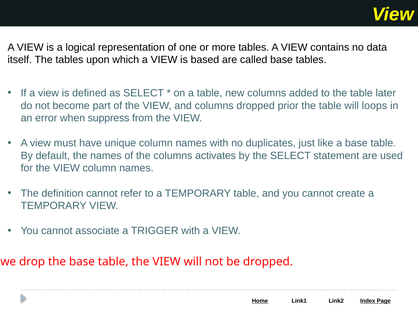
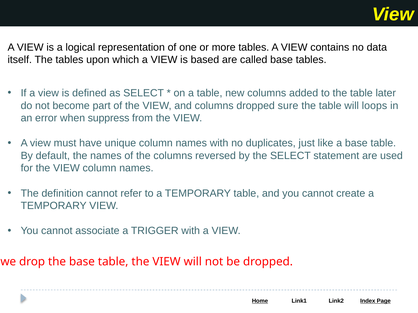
prior: prior -> sure
activates: activates -> reversed
